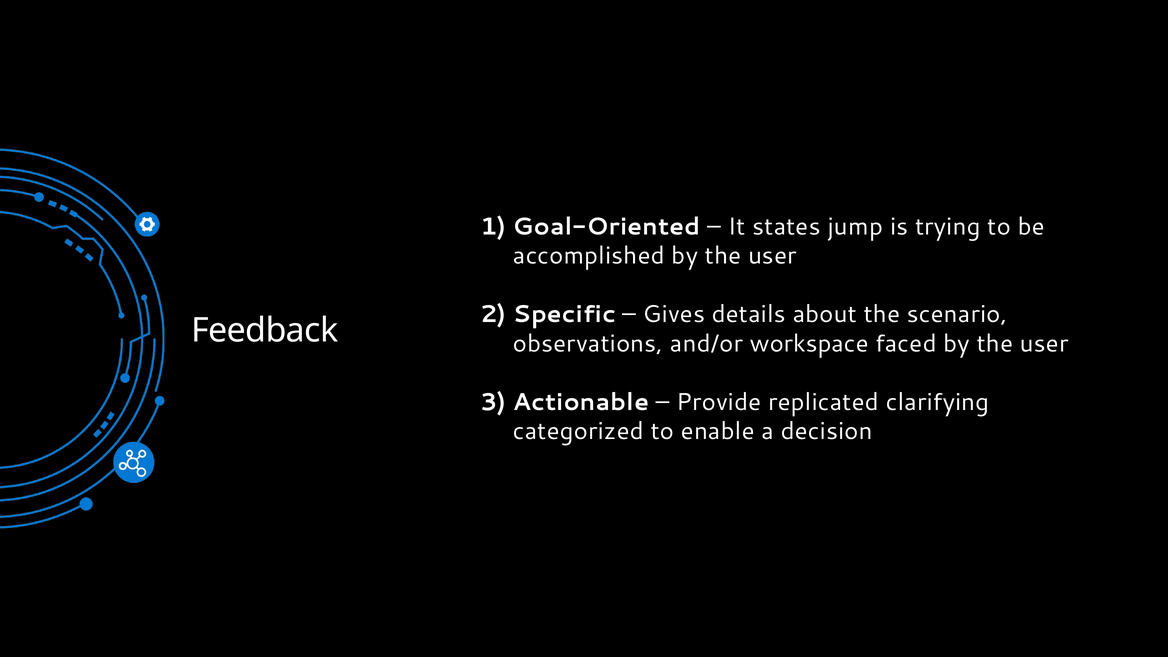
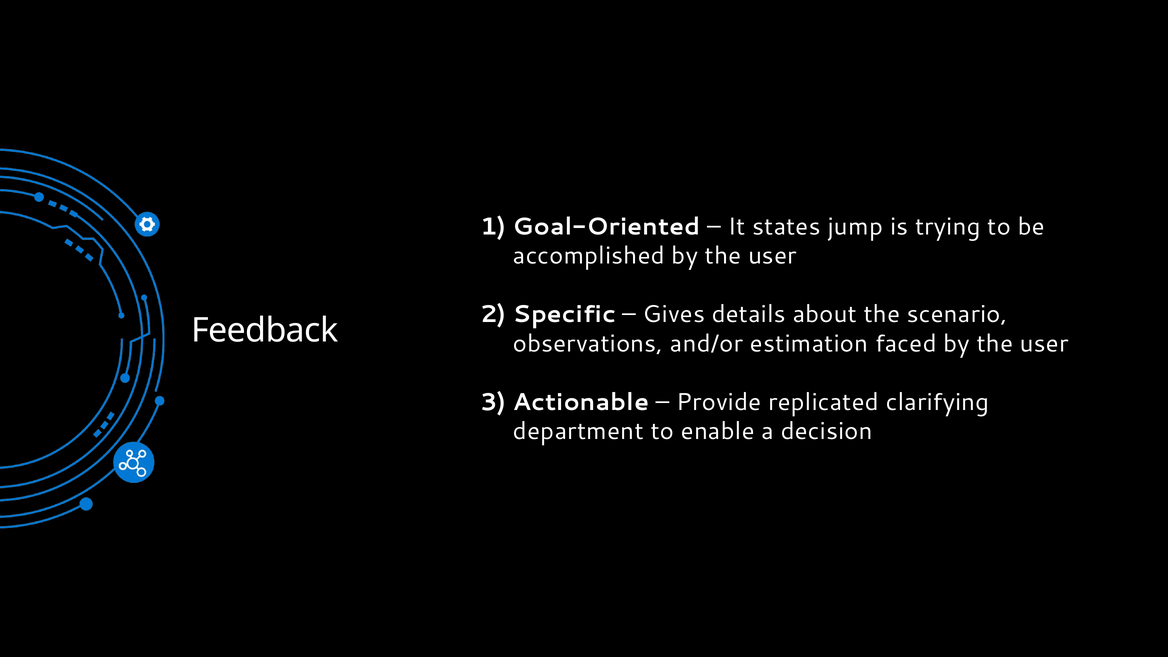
workspace: workspace -> estimation
categorized: categorized -> department
